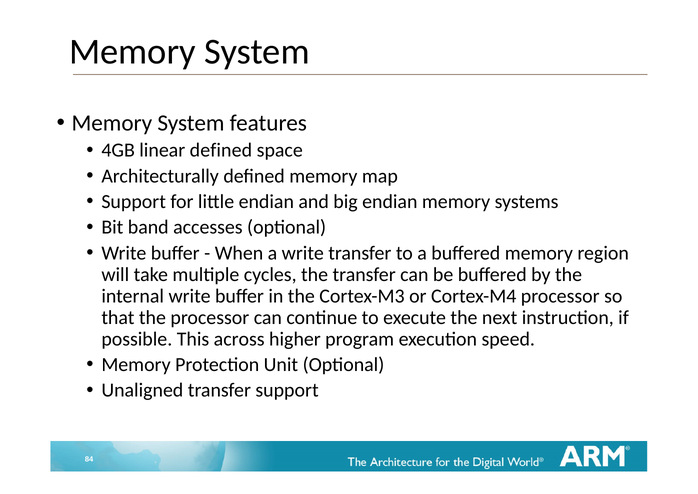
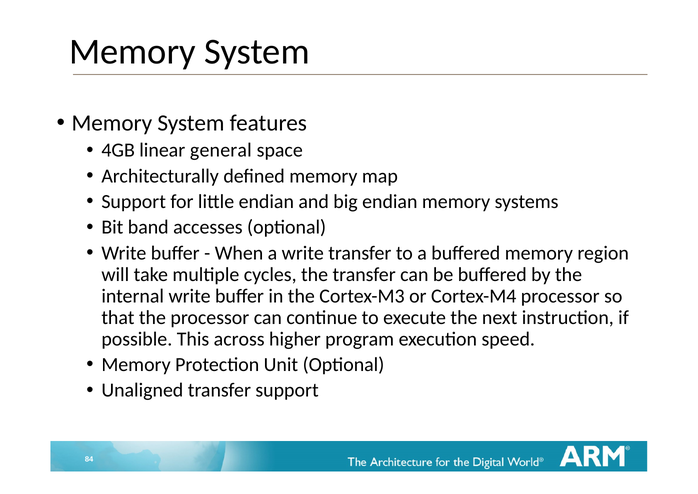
linear defined: defined -> general
